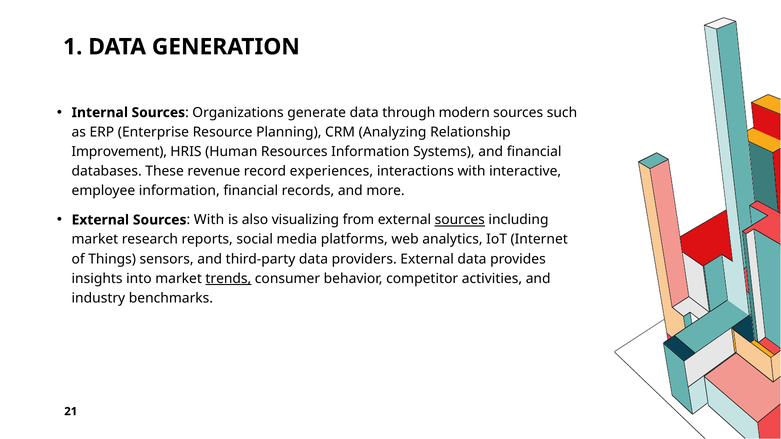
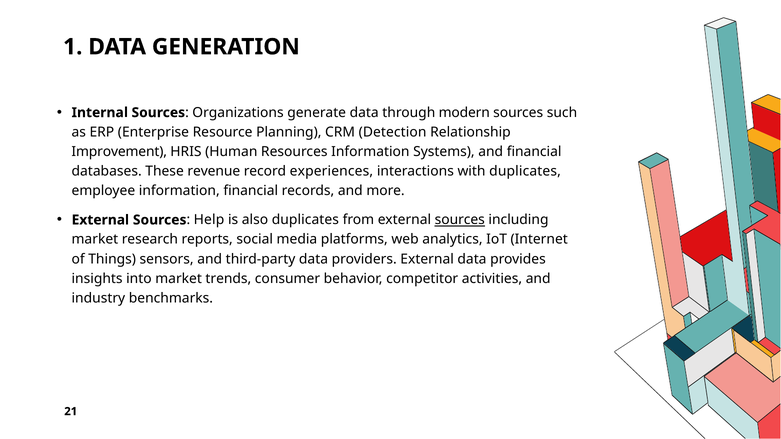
Analyzing: Analyzing -> Detection
with interactive: interactive -> duplicates
Sources With: With -> Help
also visualizing: visualizing -> duplicates
trends underline: present -> none
